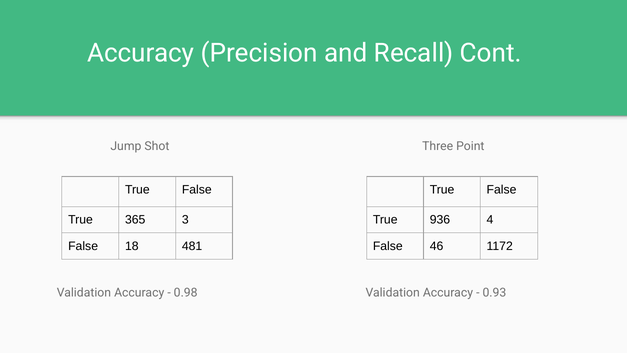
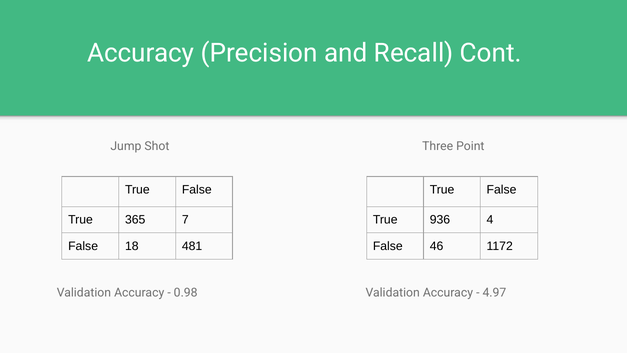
3: 3 -> 7
0.93: 0.93 -> 4.97
